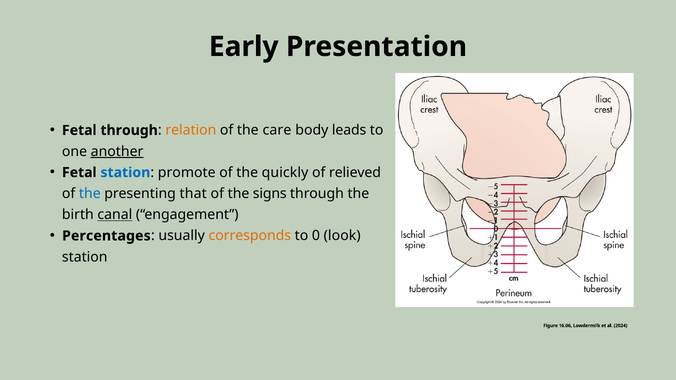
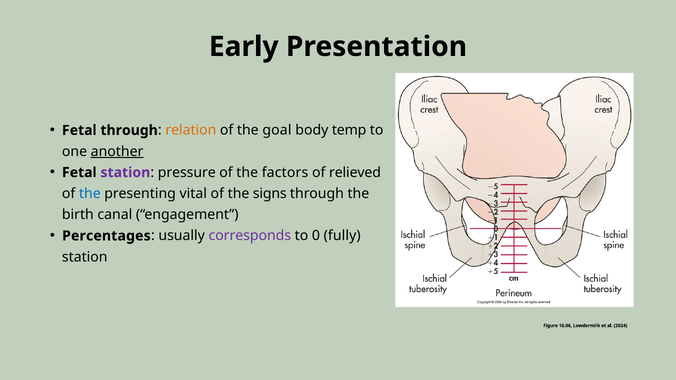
care: care -> goal
leads: leads -> temp
station at (125, 173) colour: blue -> purple
promote: promote -> pressure
quickly: quickly -> factors
that: that -> vital
canal underline: present -> none
corresponds colour: orange -> purple
look: look -> fully
